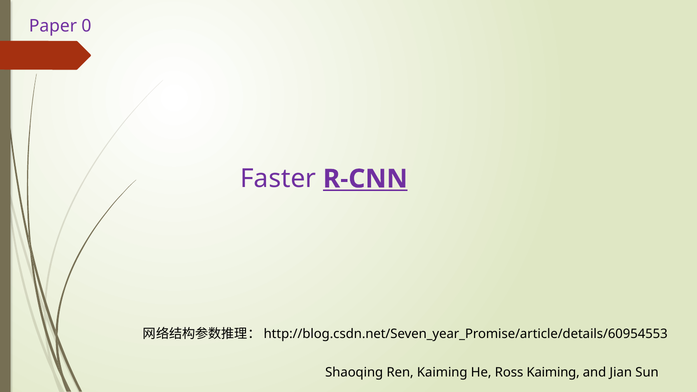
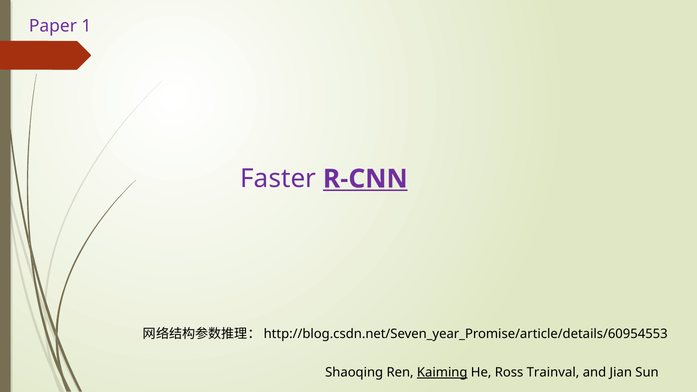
0: 0 -> 1
Kaiming at (442, 372) underline: none -> present
Ross Kaiming: Kaiming -> Trainval
